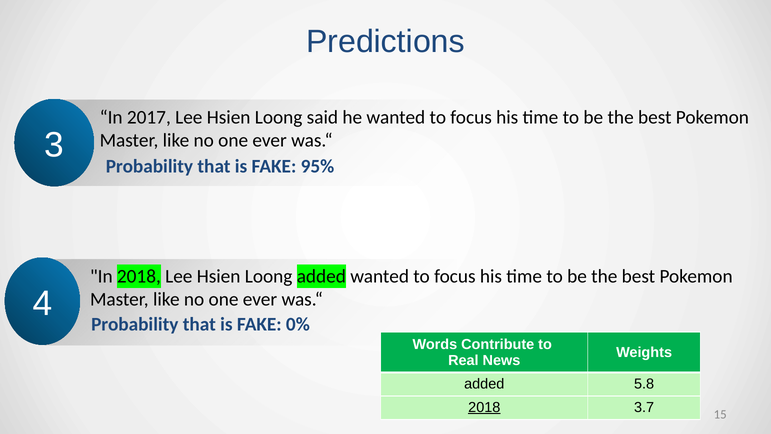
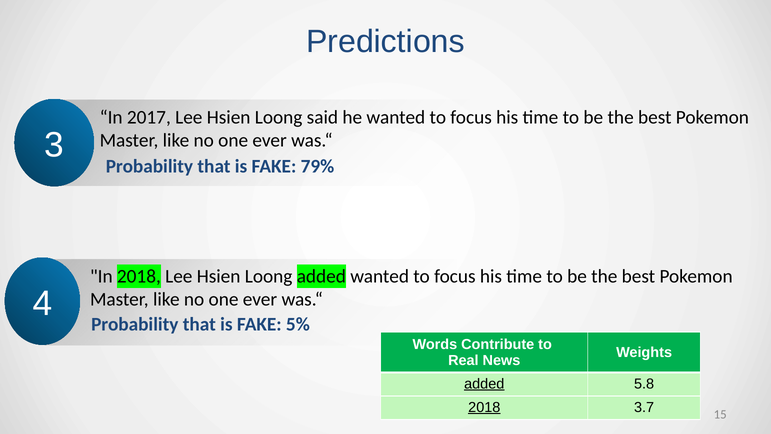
95%: 95% -> 79%
0%: 0% -> 5%
added at (484, 383) underline: none -> present
